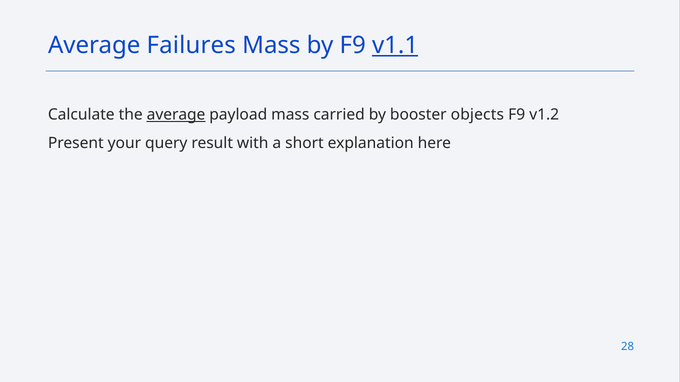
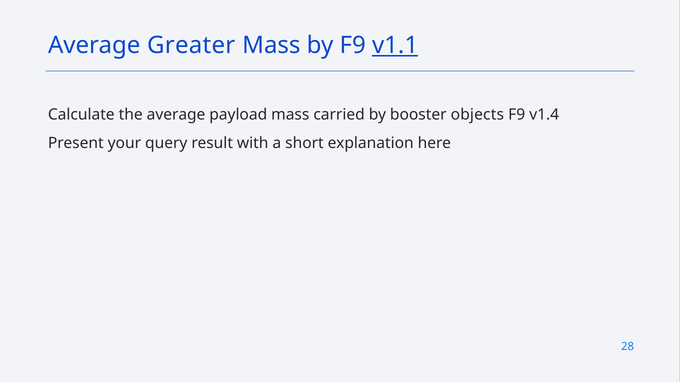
Failures: Failures -> Greater
average at (176, 115) underline: present -> none
v1.2: v1.2 -> v1.4
